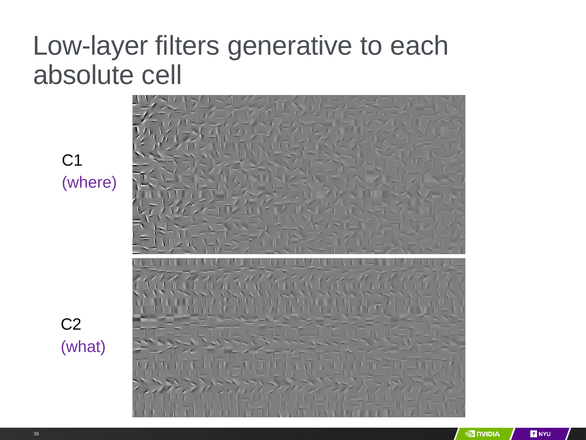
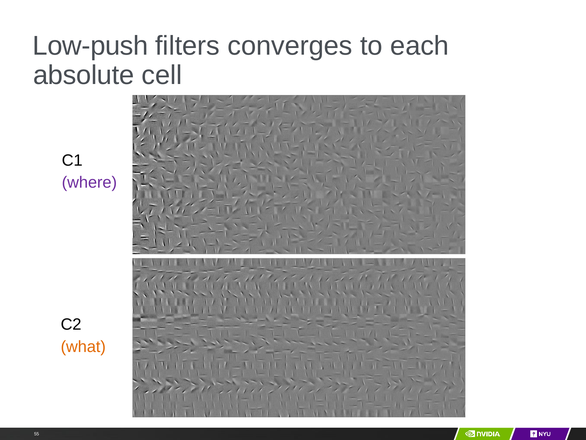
Low-layer: Low-layer -> Low-push
generative: generative -> converges
what colour: purple -> orange
